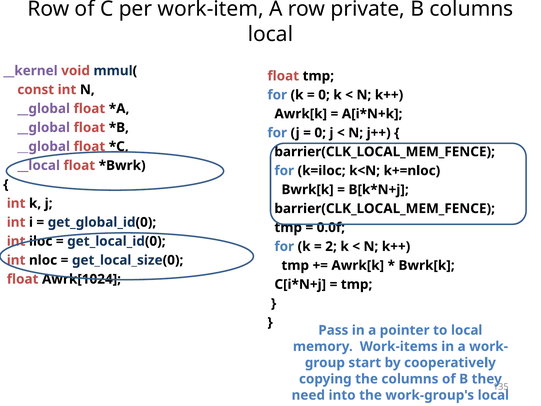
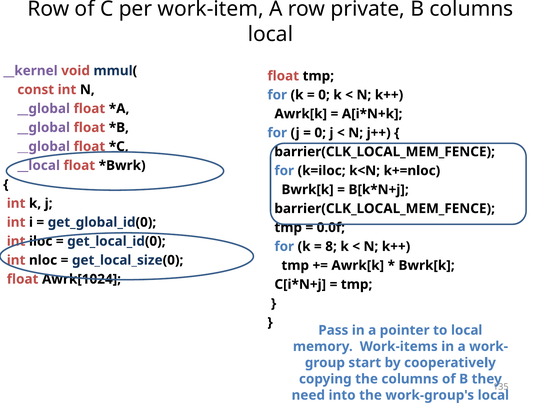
2: 2 -> 8
